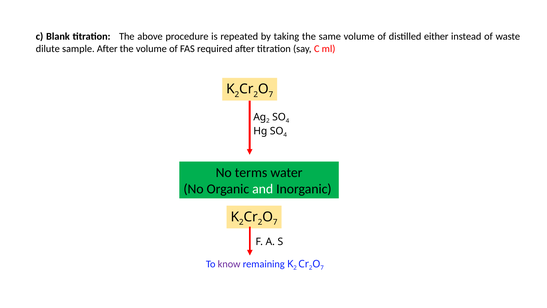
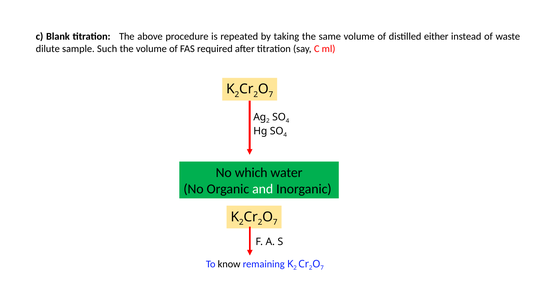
sample After: After -> Such
terms: terms -> which
know colour: purple -> black
